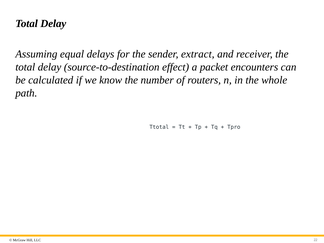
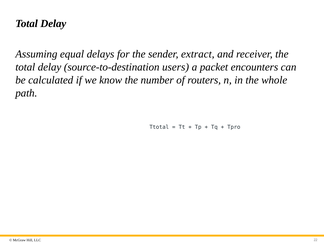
effect: effect -> users
